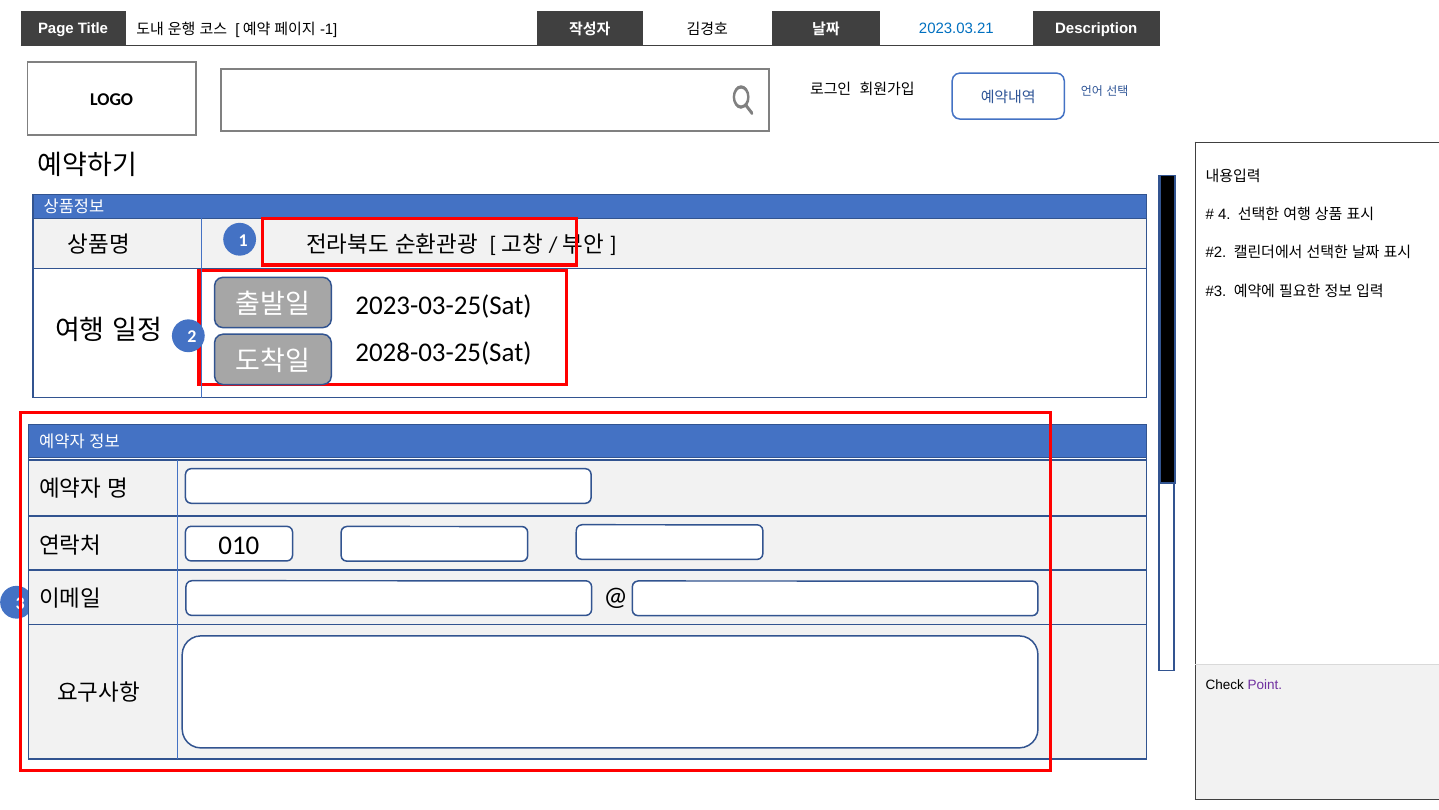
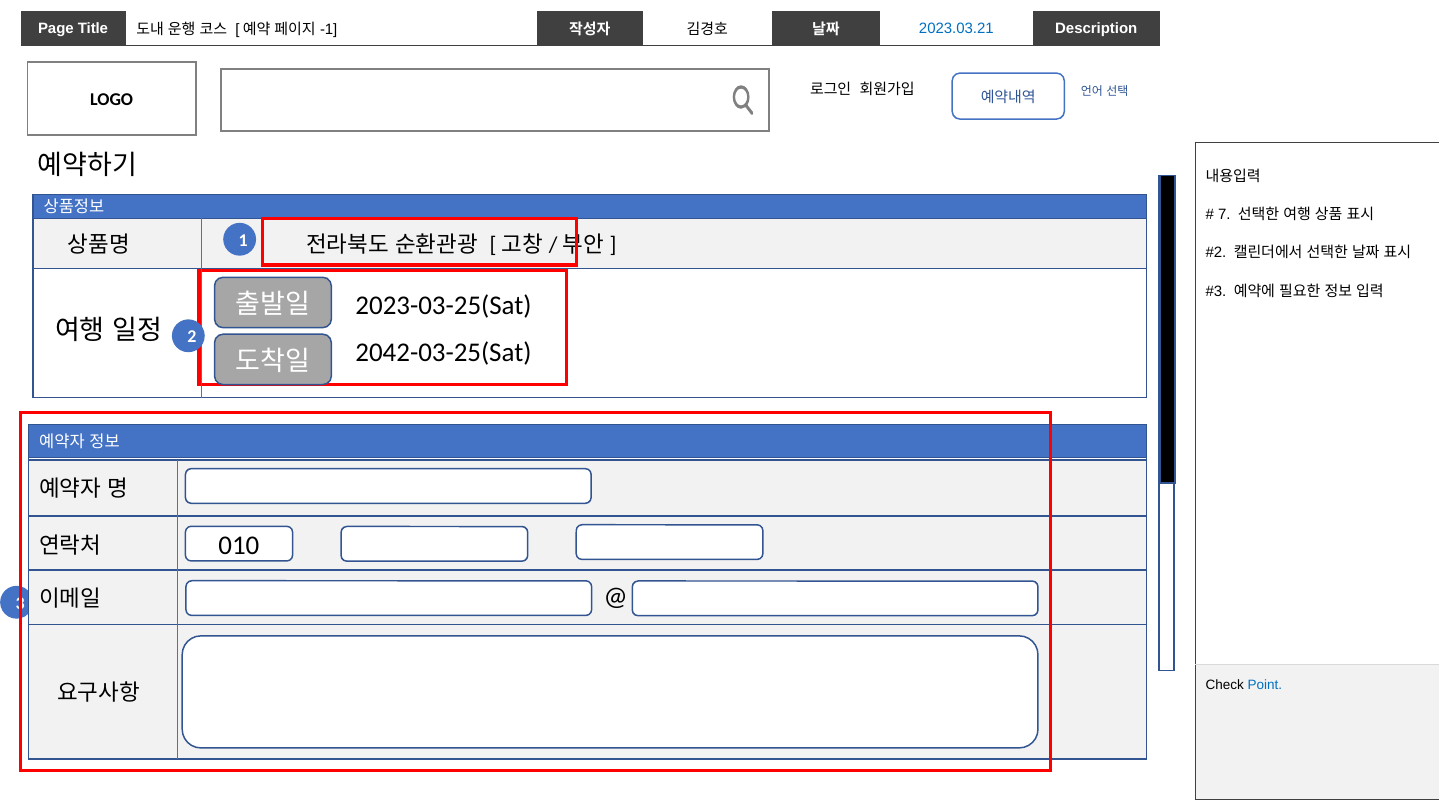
4: 4 -> 7
2028-03-25(Sat: 2028-03-25(Sat -> 2042-03-25(Sat
Point colour: purple -> blue
